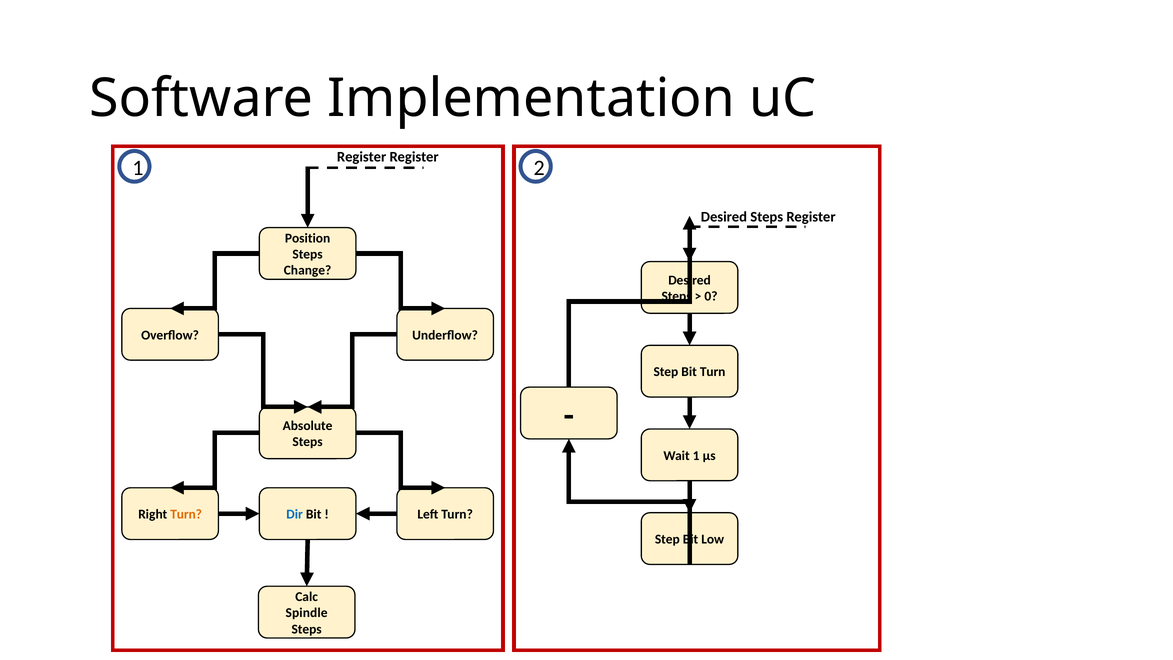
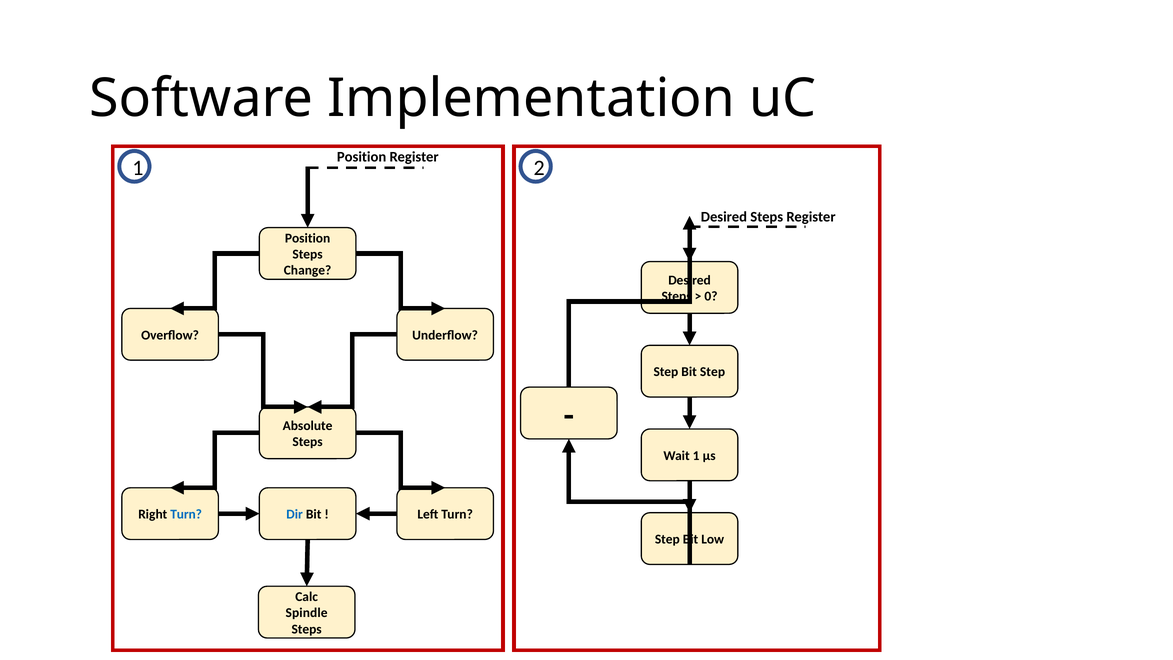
Register at (362, 157): Register -> Position
Turn at (713, 372): Turn -> Step
Turn at (186, 514) colour: orange -> blue
